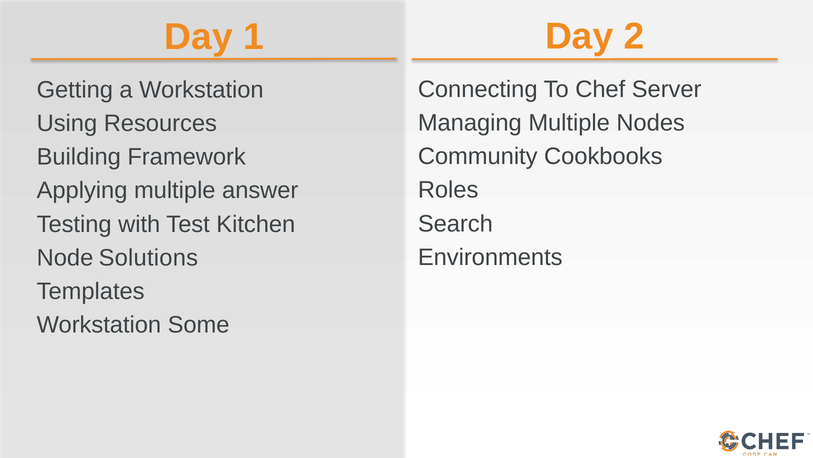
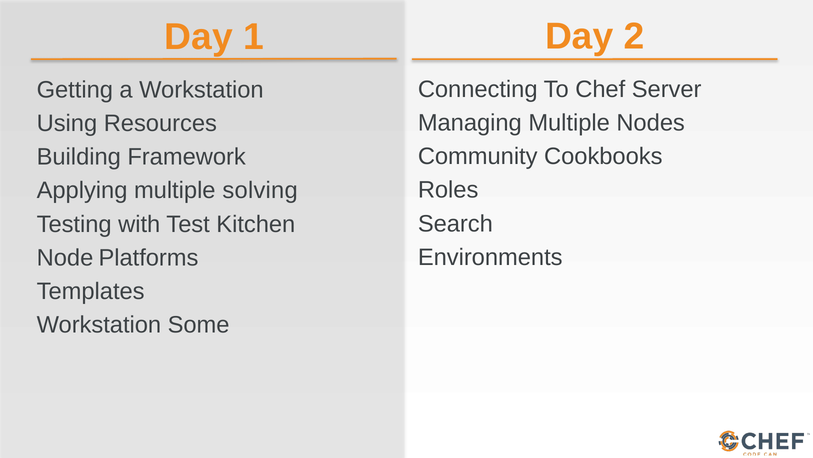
answer: answer -> solving
Solutions: Solutions -> Platforms
